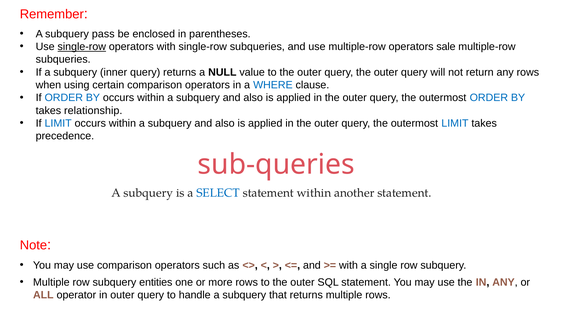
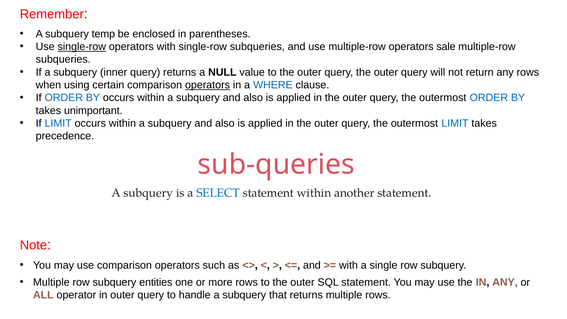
pass: pass -> temp
operators at (208, 85) underline: none -> present
relationship: relationship -> unimportant
